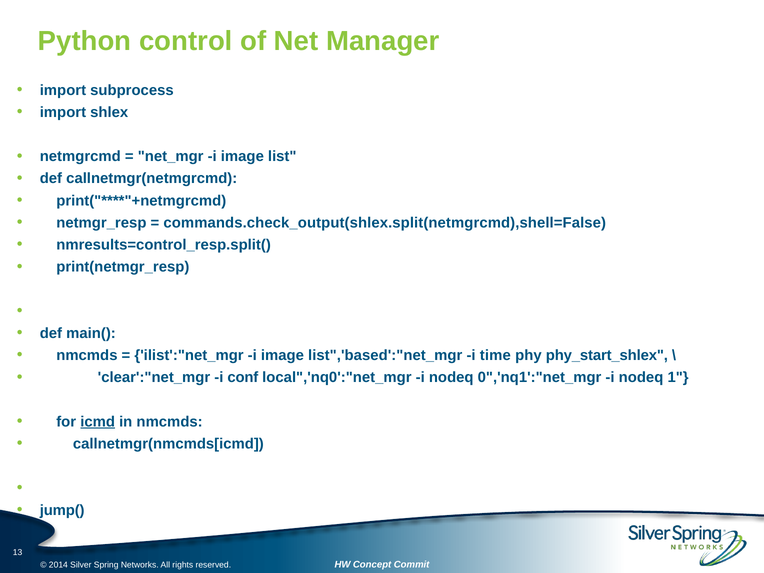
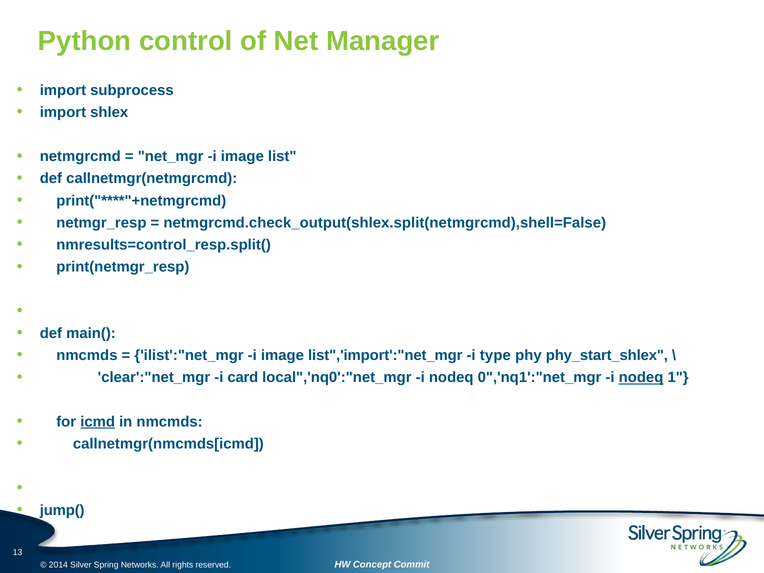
commands.check_output(shlex.split(netmgrcmd),shell=False: commands.check_output(shlex.split(netmgrcmd),shell=False -> netmgrcmd.check_output(shlex.split(netmgrcmd),shell=False
list",'based':"net_mgr: list",'based':"net_mgr -> list",'import':"net_mgr
time: time -> type
conf: conf -> card
nodeq at (641, 378) underline: none -> present
